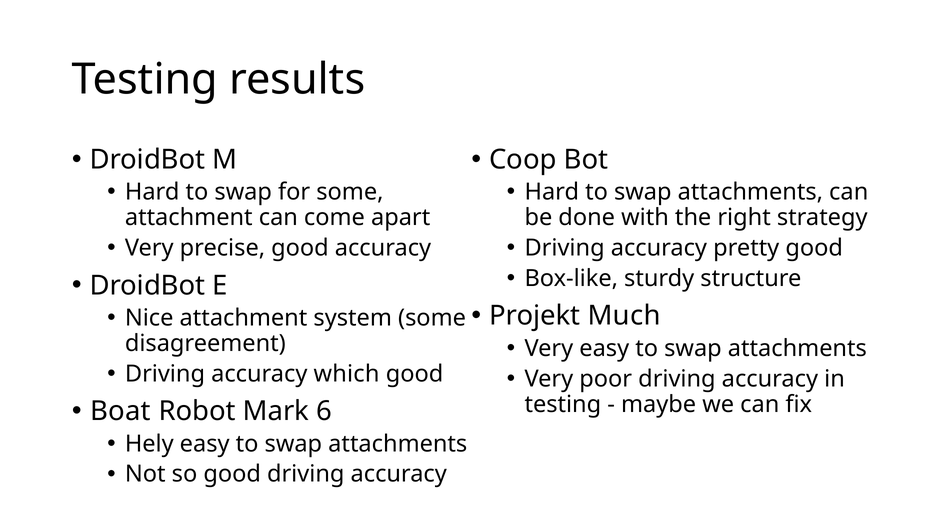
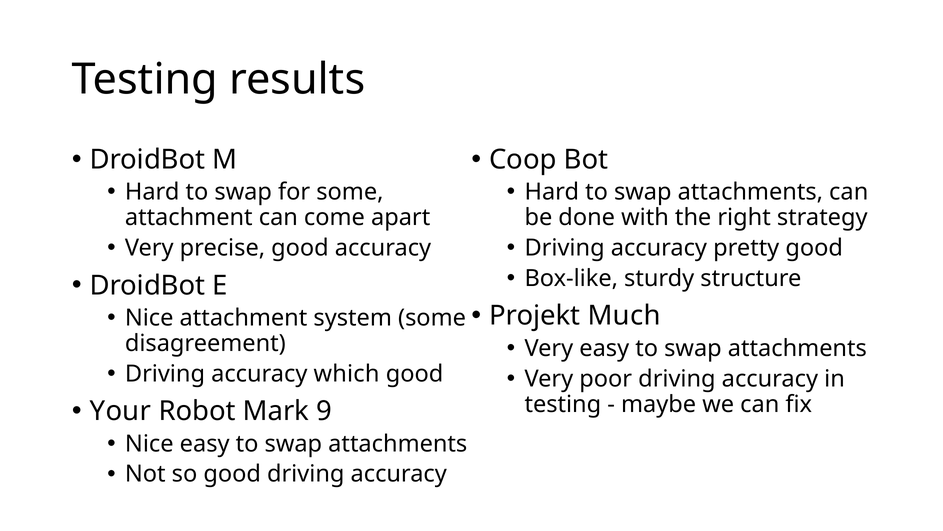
Boat: Boat -> Your
6: 6 -> 9
Hely at (149, 443): Hely -> Nice
